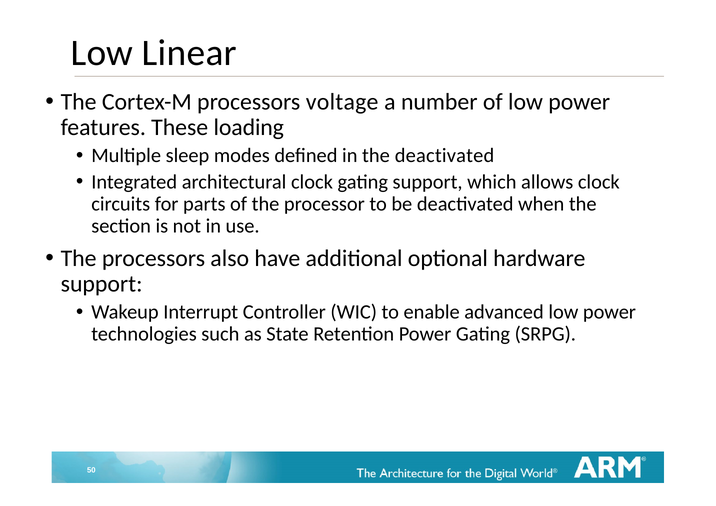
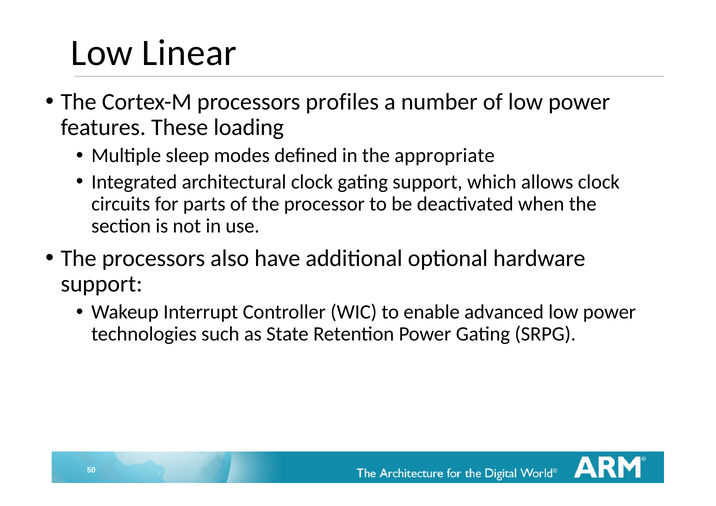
voltage: voltage -> profiles
the deactivated: deactivated -> appropriate
